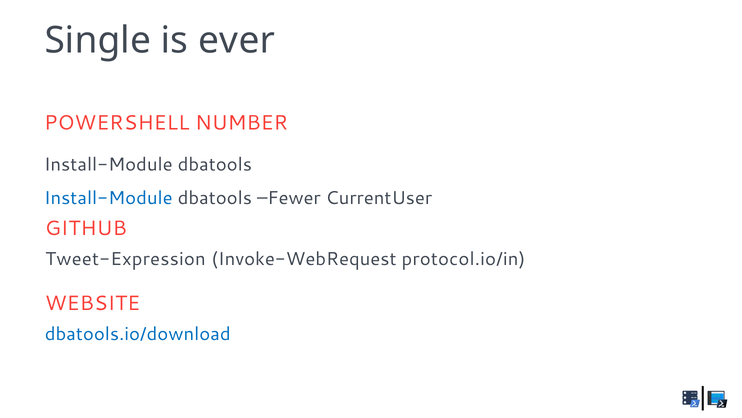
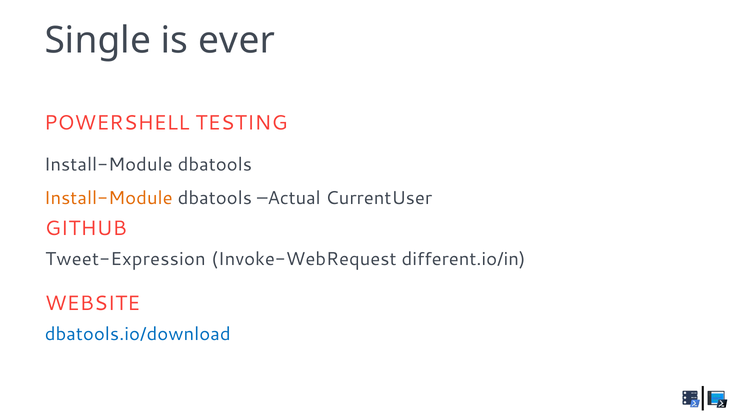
NUMBER: NUMBER -> TESTING
Install-Module at (108, 198) colour: blue -> orange
Fewer: Fewer -> Actual
protocol.io/in: protocol.io/in -> different.io/in
